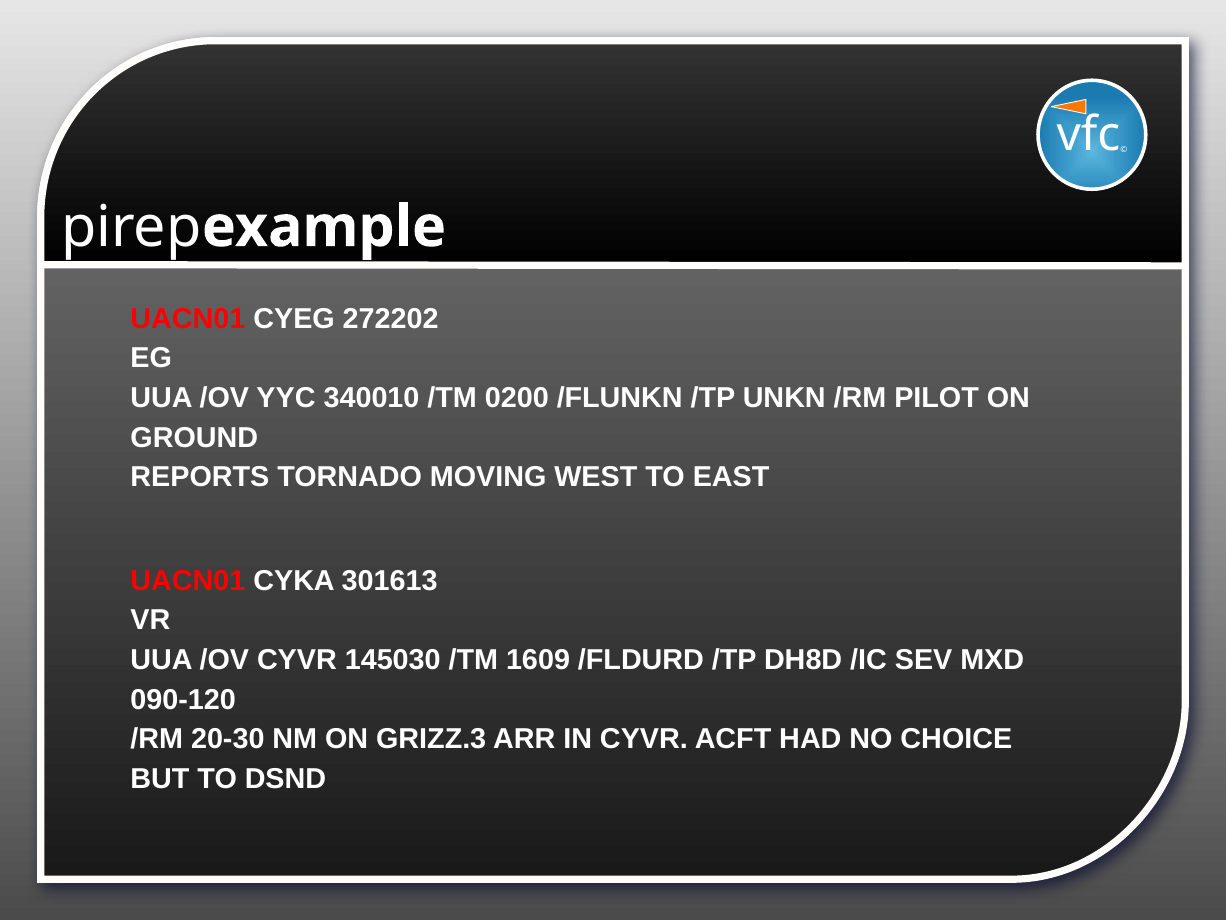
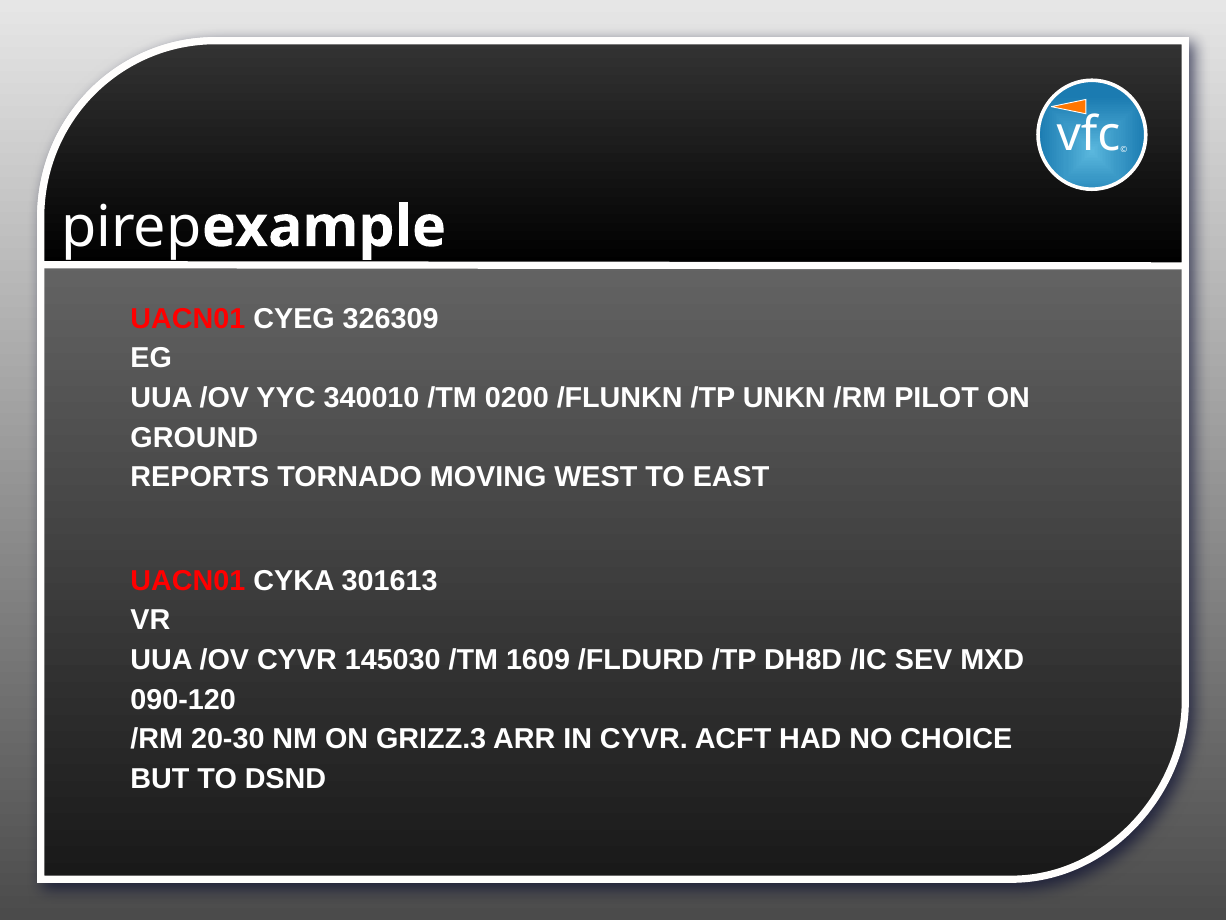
272202: 272202 -> 326309
